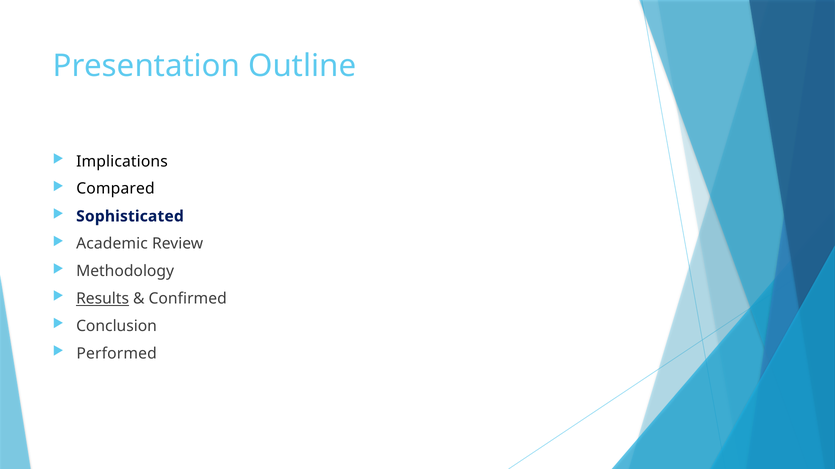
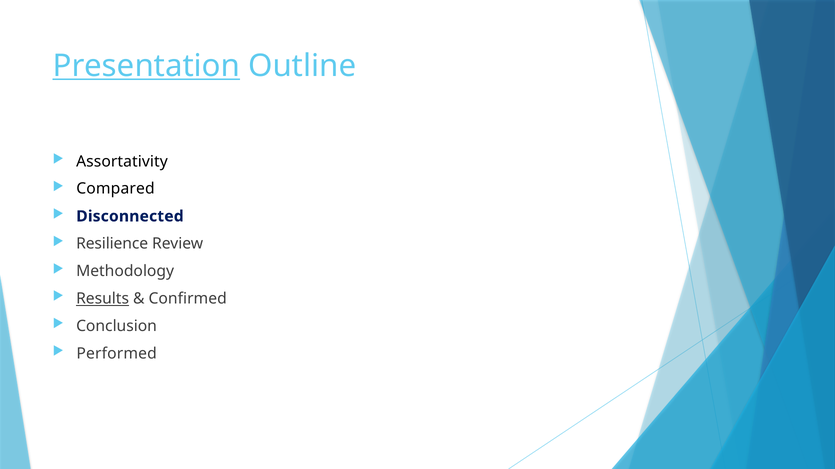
Presentation underline: none -> present
Implications: Implications -> Assortativity
Sophisticated: Sophisticated -> Disconnected
Academic: Academic -> Resilience
